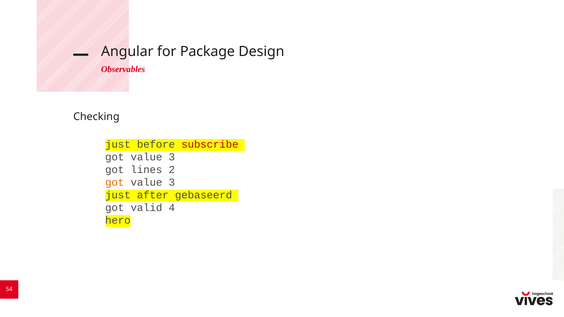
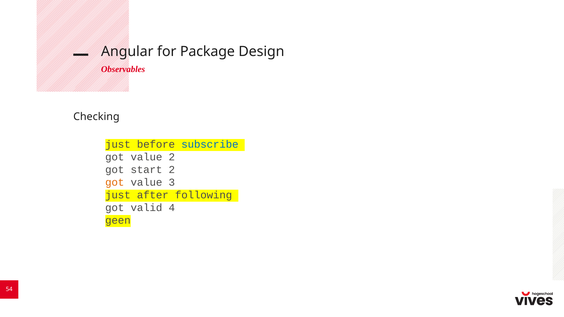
subscribe colour: red -> blue
3 at (172, 157): 3 -> 2
lines: lines -> start
gebaseerd: gebaseerd -> following
hero: hero -> geen
